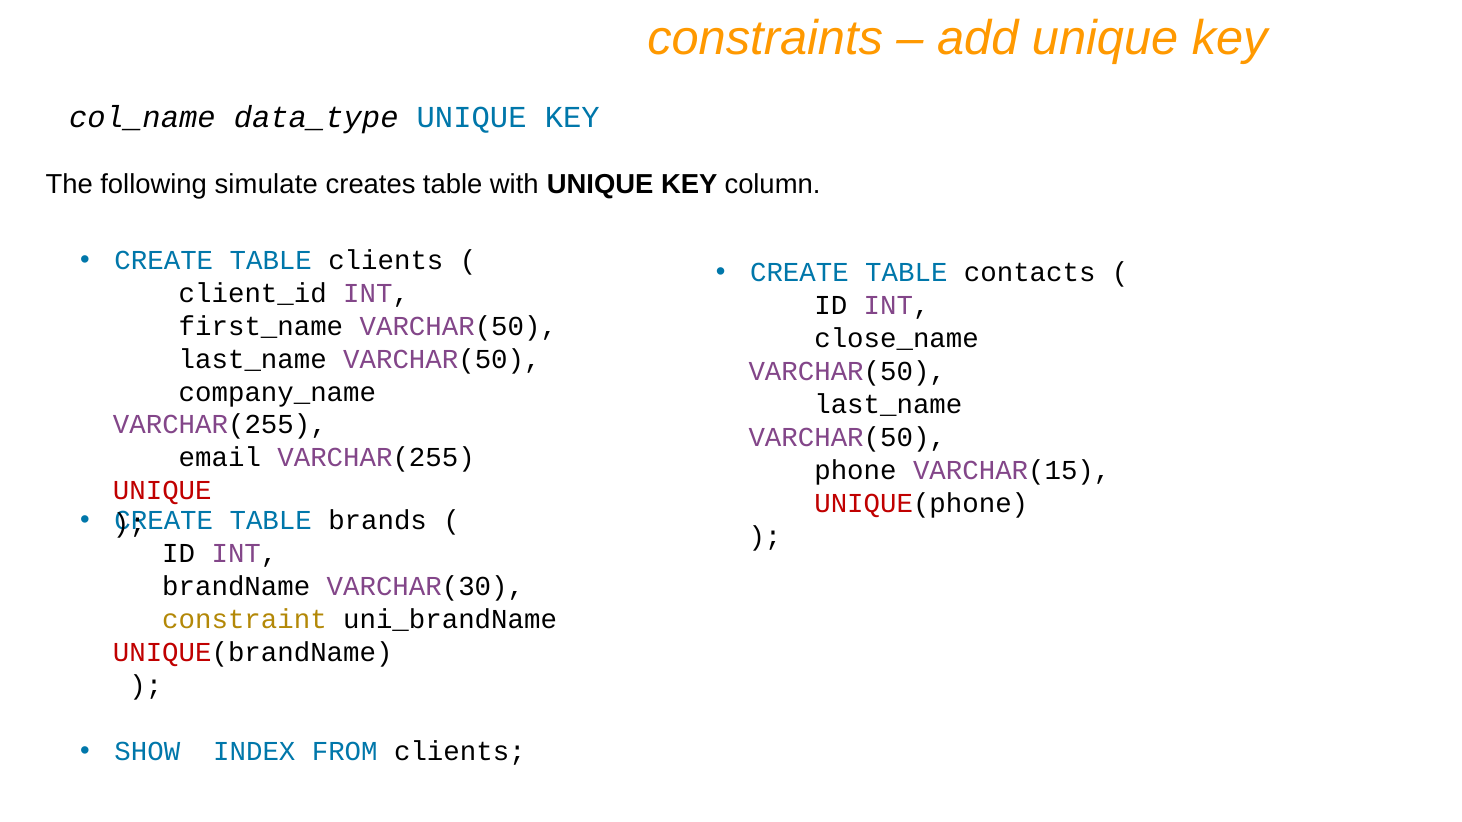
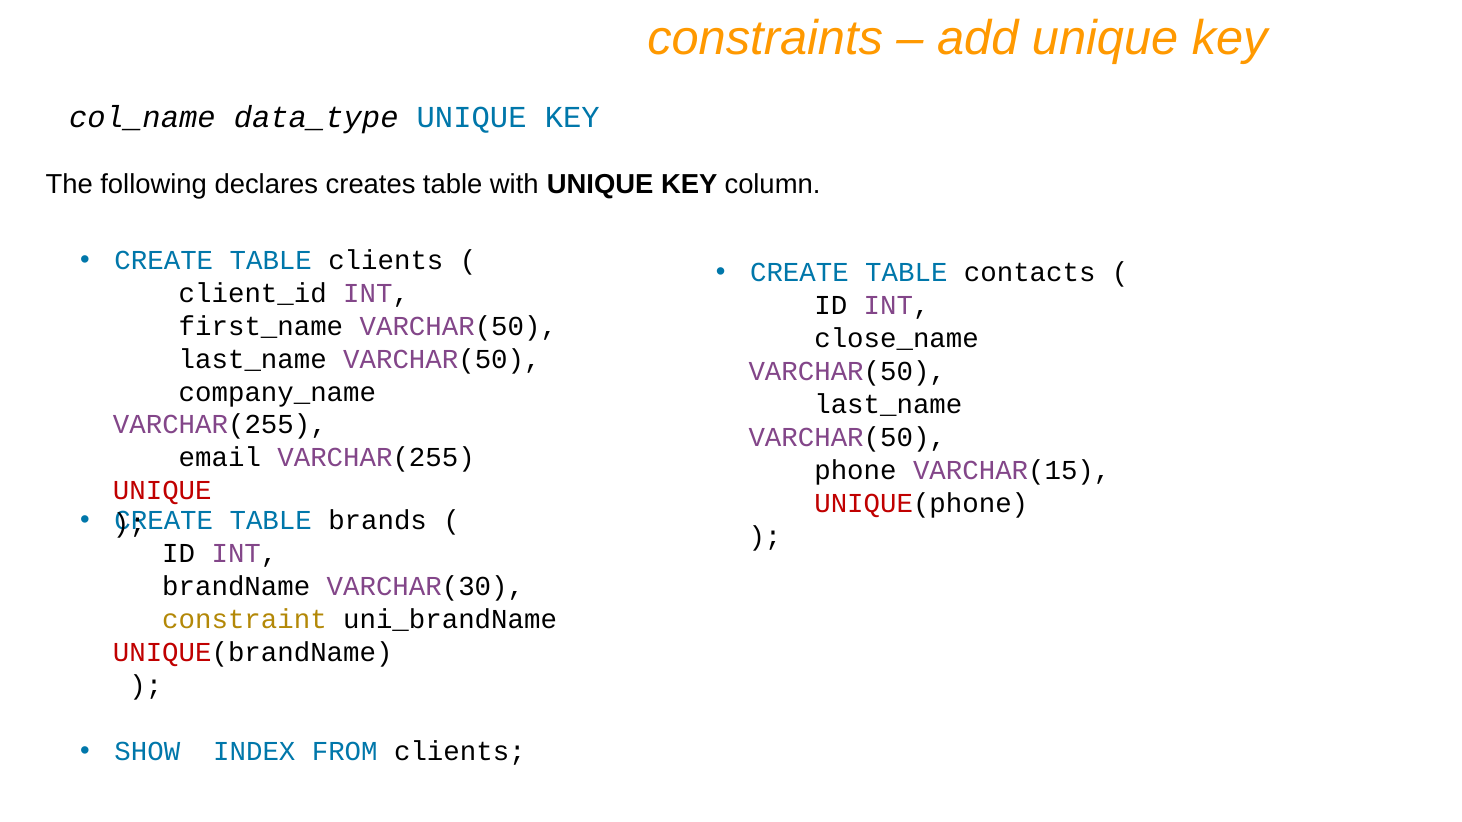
simulate: simulate -> declares
